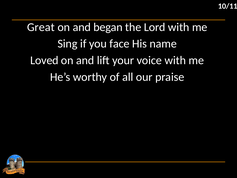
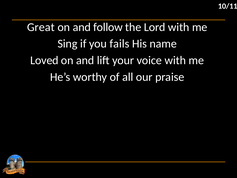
began: began -> follow
face: face -> fails
